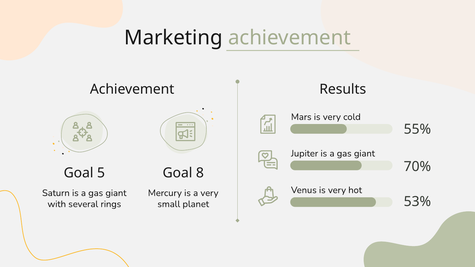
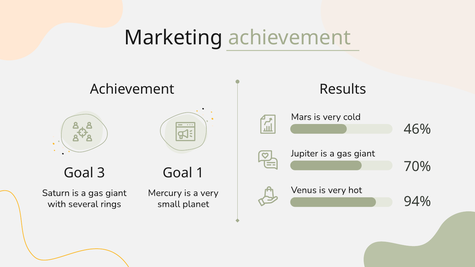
55%: 55% -> 46%
5: 5 -> 3
8: 8 -> 1
53%: 53% -> 94%
